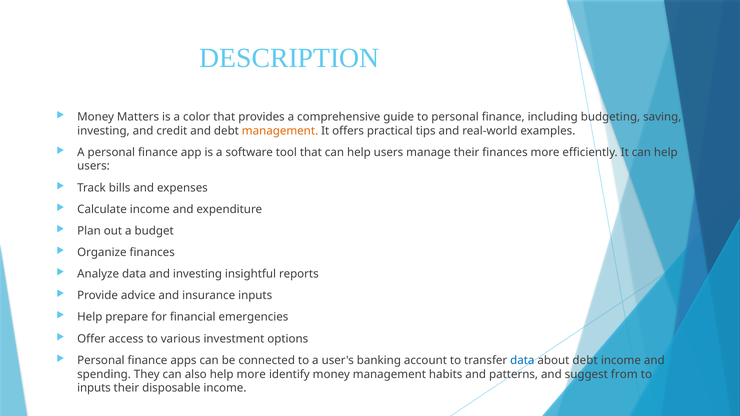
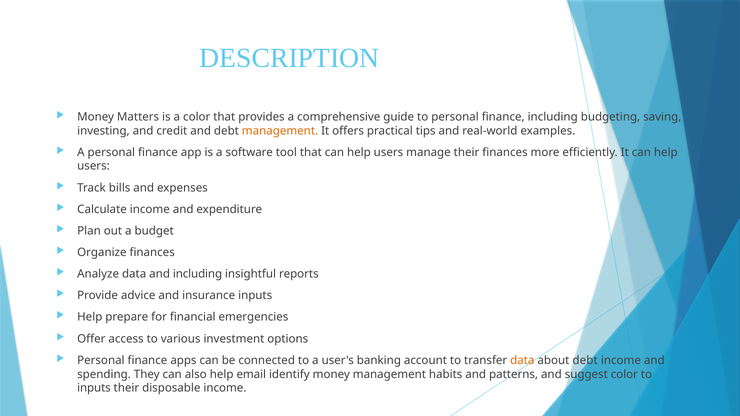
and investing: investing -> including
data at (522, 361) colour: blue -> orange
help more: more -> email
suggest from: from -> color
